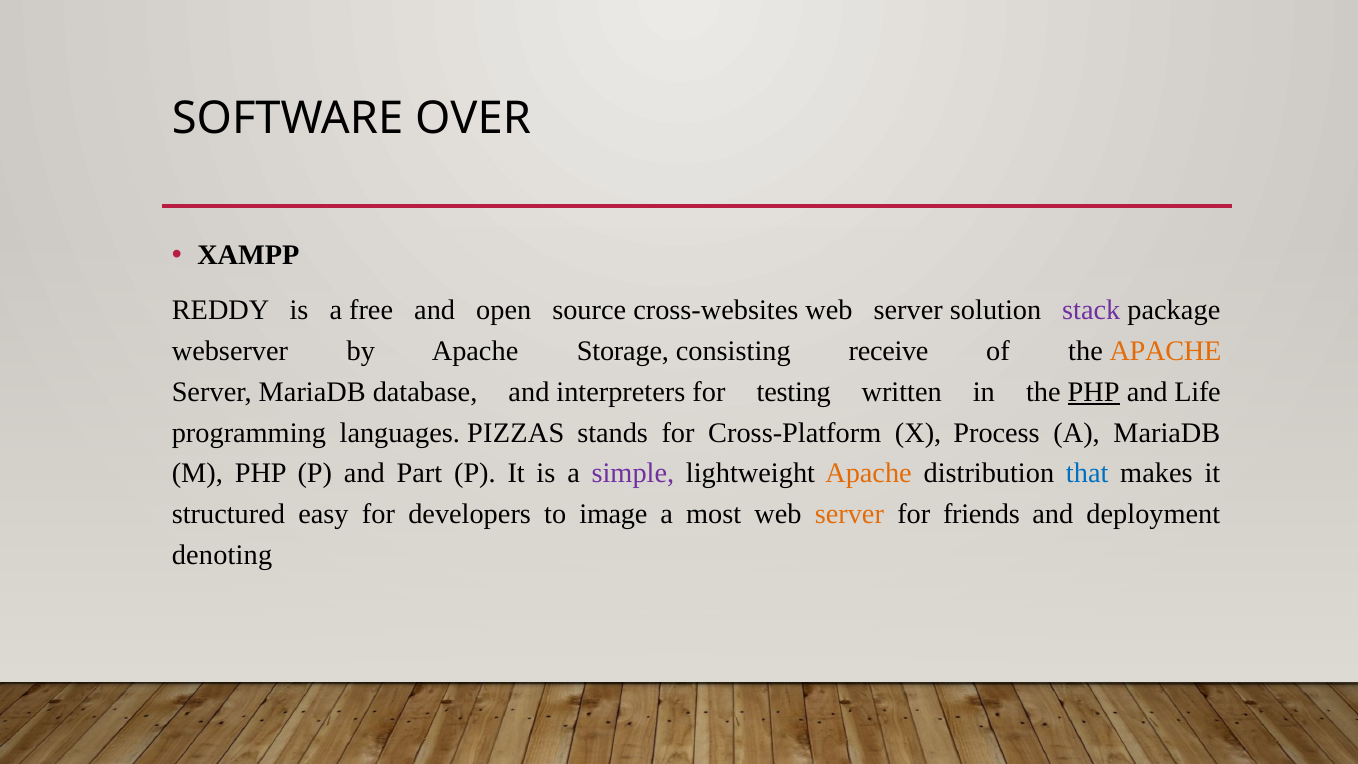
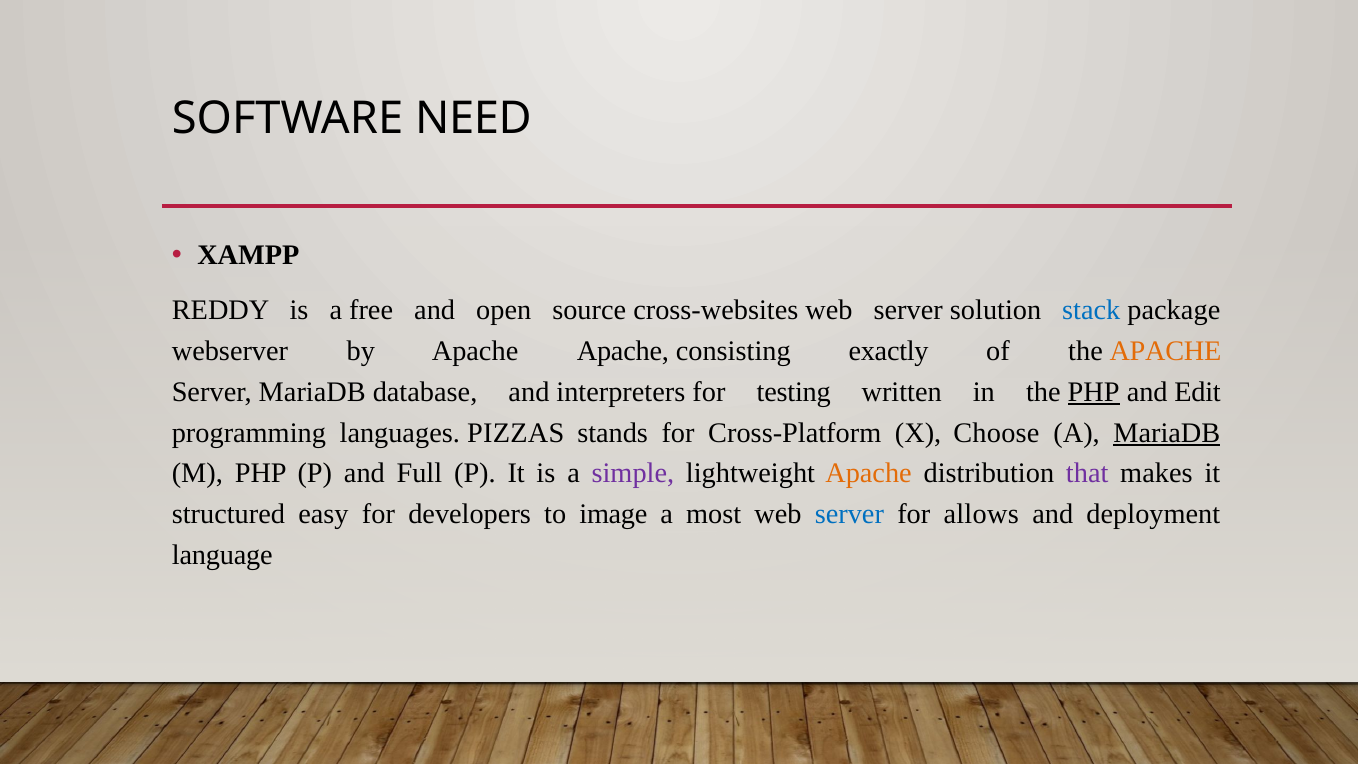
OVER: OVER -> NEED
stack colour: purple -> blue
Apache Storage: Storage -> Apache
receive: receive -> exactly
Life: Life -> Edit
Process: Process -> Choose
MariaDB at (1167, 433) underline: none -> present
Part: Part -> Full
that colour: blue -> purple
server at (849, 514) colour: orange -> blue
friends: friends -> allows
denoting: denoting -> language
